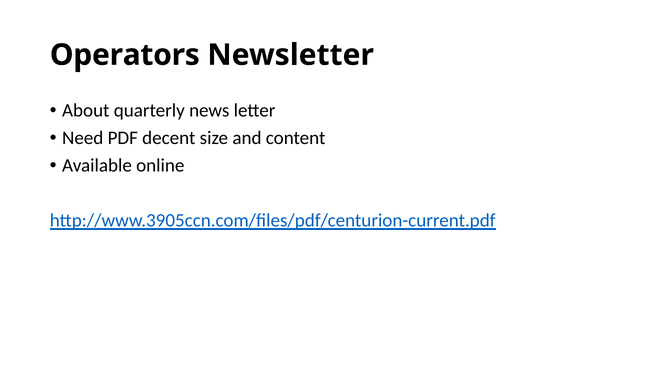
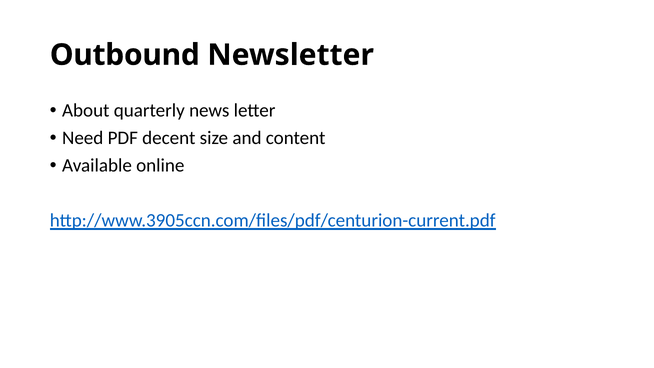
Operators: Operators -> Outbound
